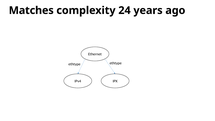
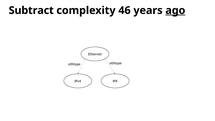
Matches: Matches -> Subtract
24: 24 -> 46
ago underline: none -> present
